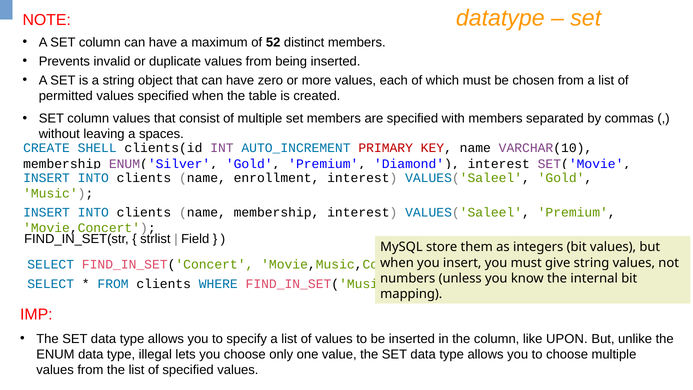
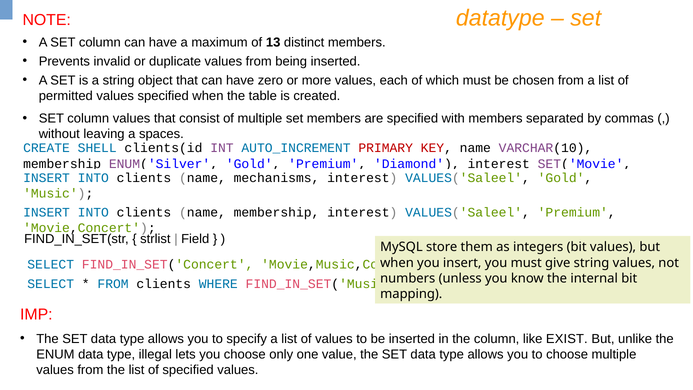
52: 52 -> 13
enrollment: enrollment -> mechanisms
UPON: UPON -> EXIST
